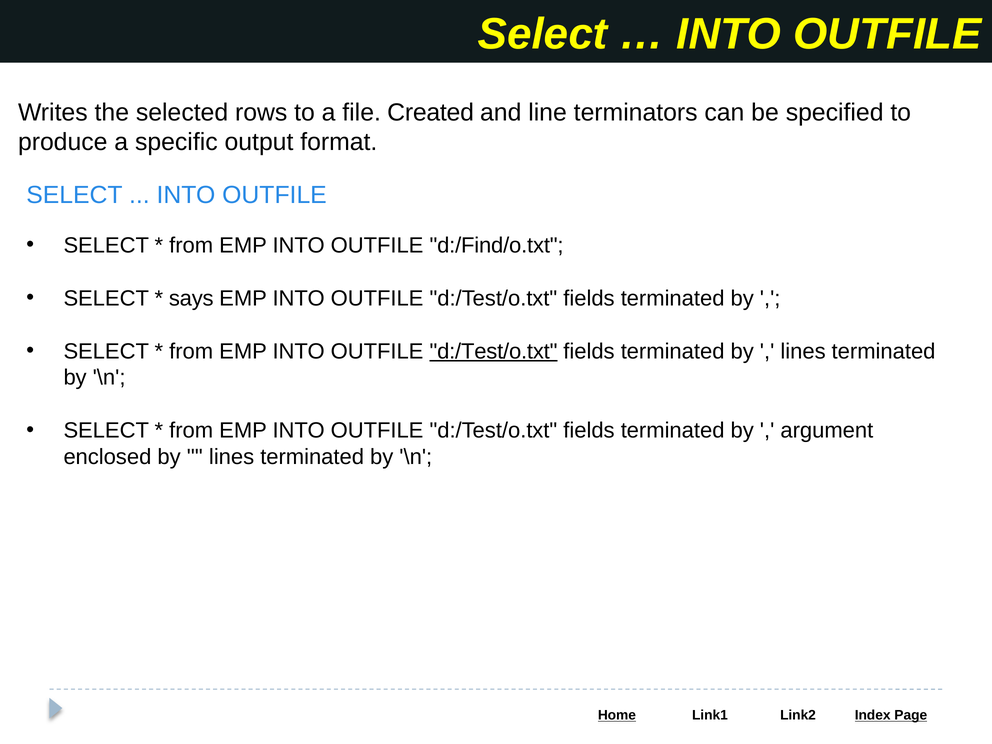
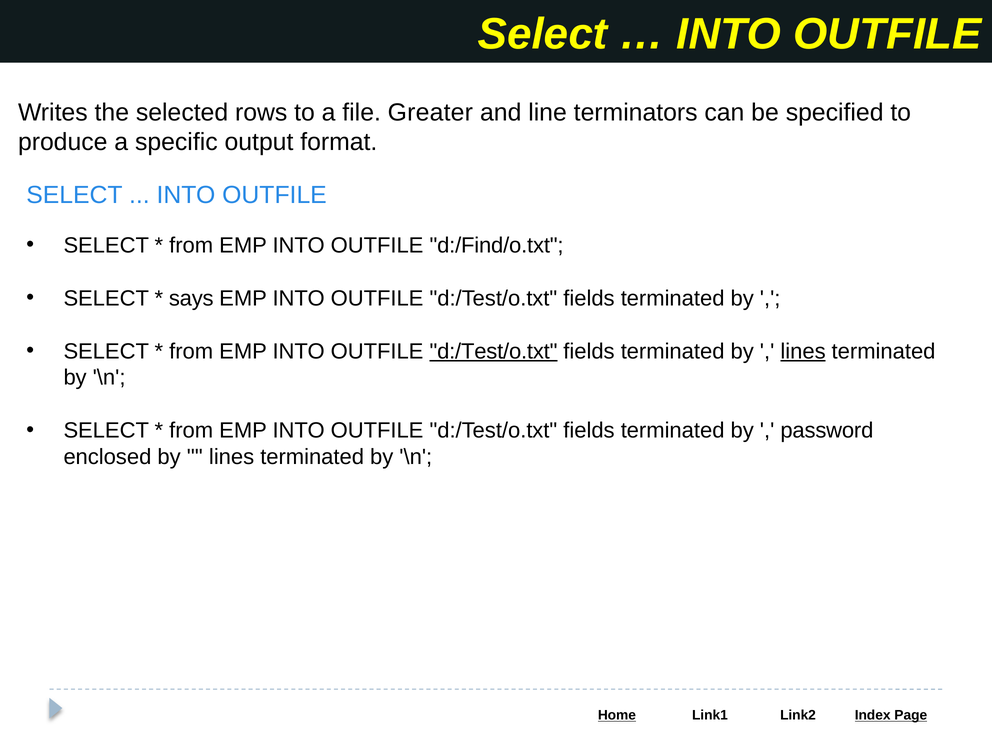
Created: Created -> Greater
lines at (803, 351) underline: none -> present
argument: argument -> password
